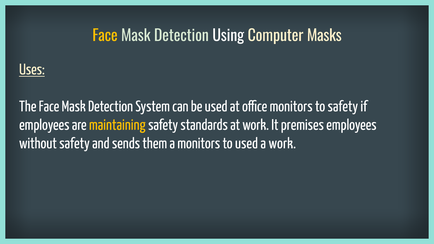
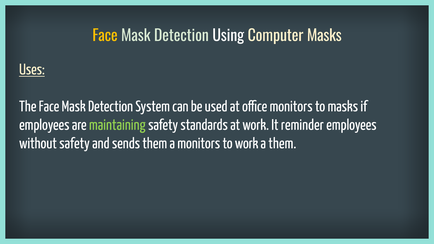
to safety: safety -> masks
maintaining colour: yellow -> light green
premises: premises -> reminder
to used: used -> work
a work: work -> them
